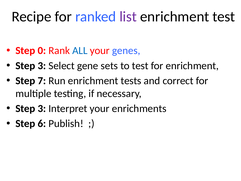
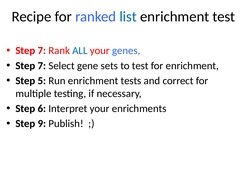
list colour: purple -> blue
0 at (42, 51): 0 -> 7
3 at (42, 66): 3 -> 7
7: 7 -> 5
3 at (42, 108): 3 -> 6
6: 6 -> 9
